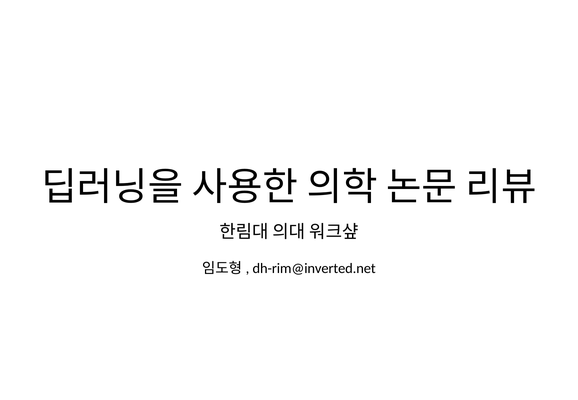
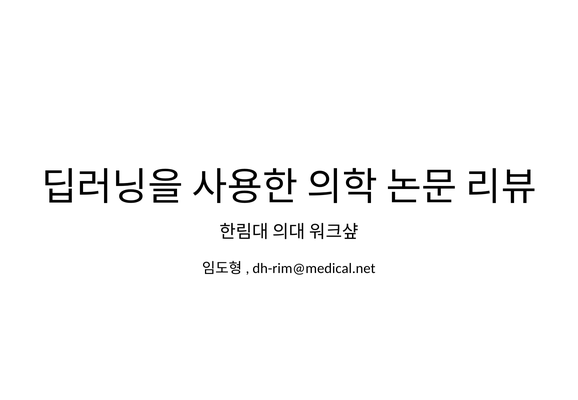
dh-rim@inverted.net: dh-rim@inverted.net -> dh-rim@medical.net
